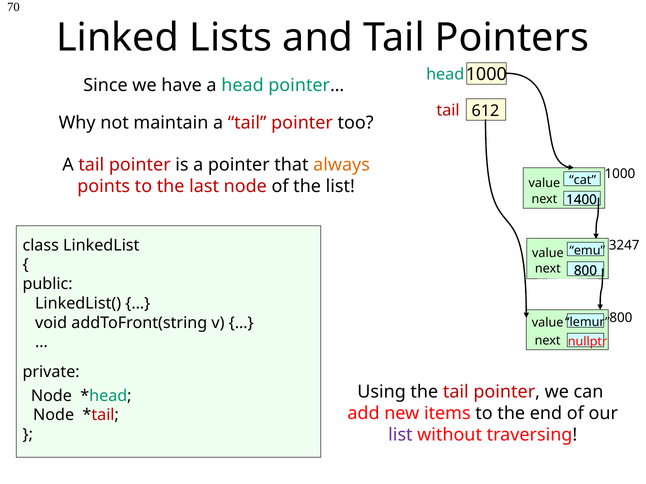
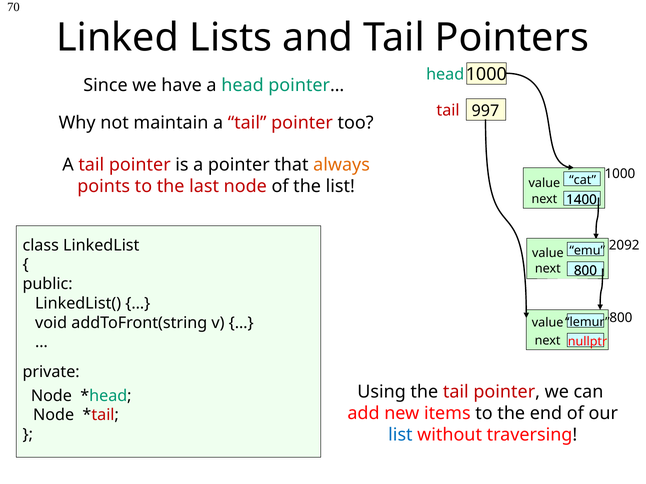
612: 612 -> 997
3247: 3247 -> 2092
list at (400, 436) colour: purple -> blue
